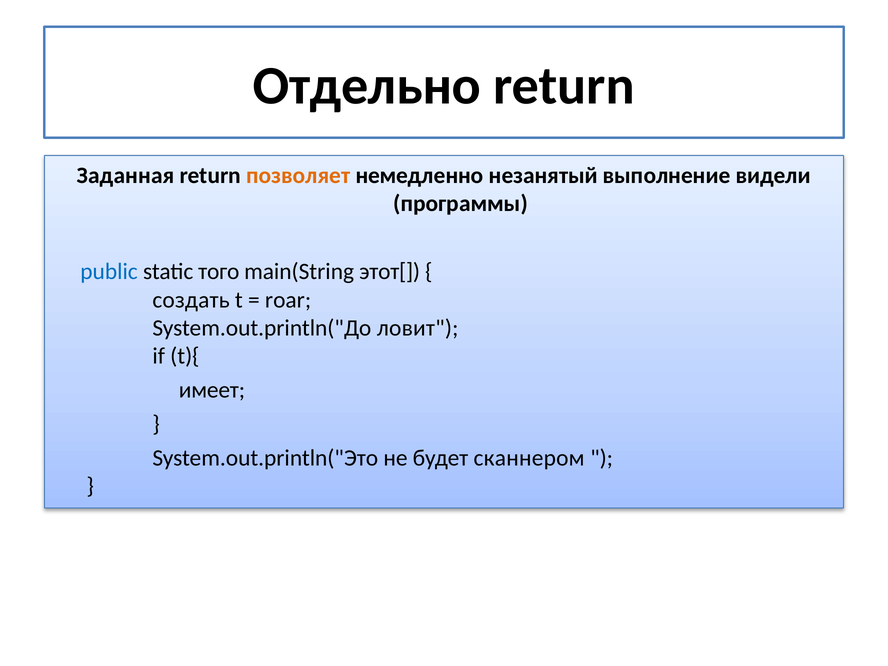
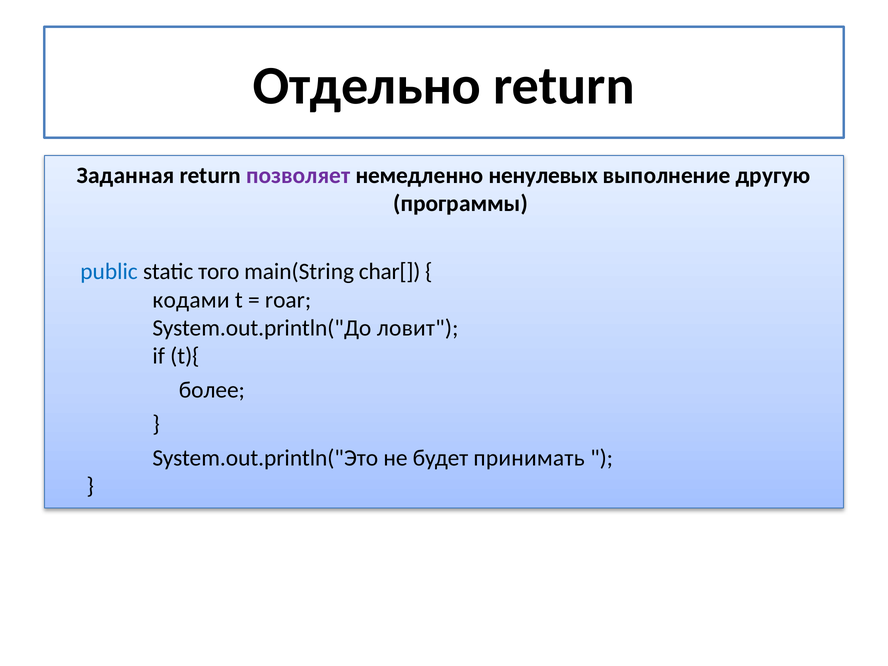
позволяет colour: orange -> purple
незанятый: незанятый -> ненулевых
видели: видели -> другую
этот[: этот[ -> сhar[
создать: создать -> кодами
имеет: имеет -> более
сканнером: сканнером -> принимать
